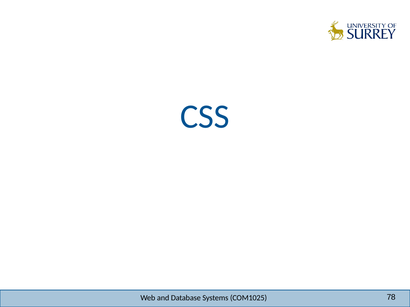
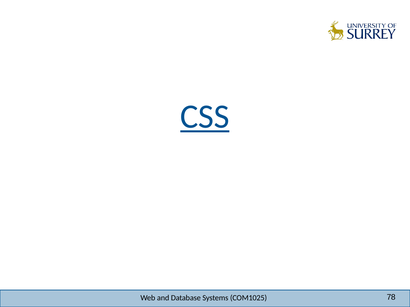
CSS underline: none -> present
